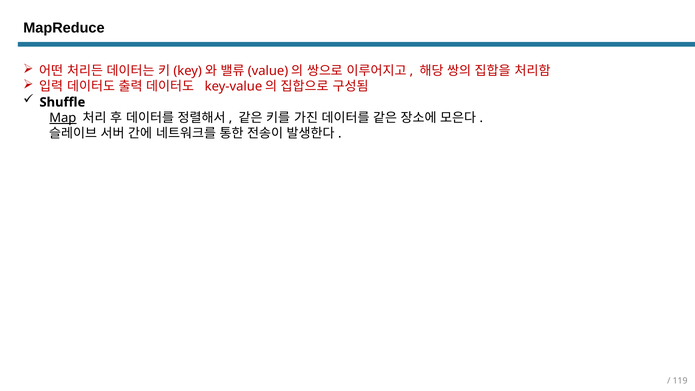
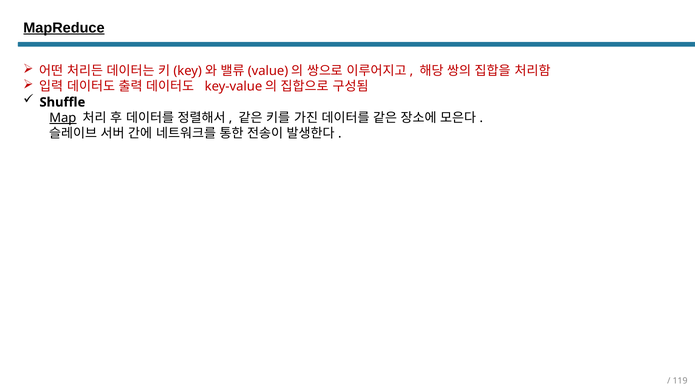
MapReduce underline: none -> present
